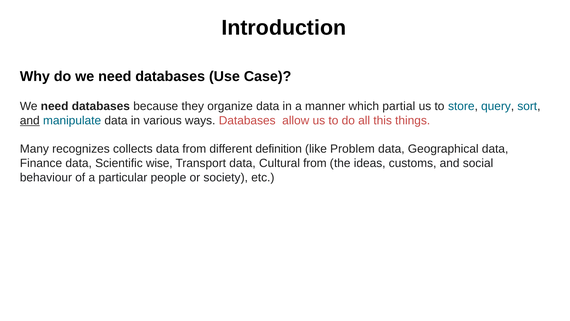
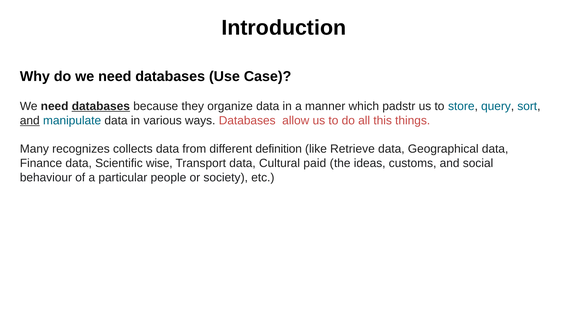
databases at (101, 106) underline: none -> present
partial: partial -> padstr
Problem: Problem -> Retrieve
Cultural from: from -> paid
